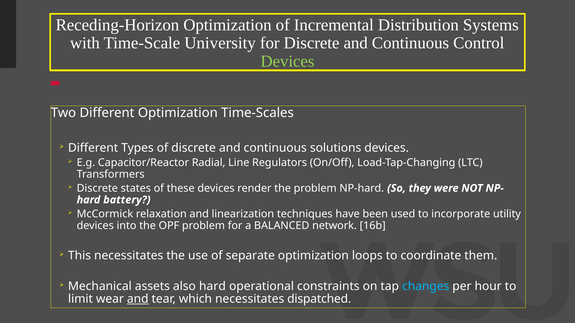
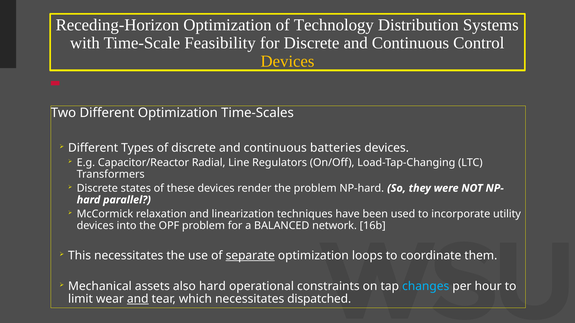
Incremental: Incremental -> Technology
University: University -> Feasibility
Devices at (287, 61) colour: light green -> yellow
solutions: solutions -> batteries
battery: battery -> parallel
separate underline: none -> present
